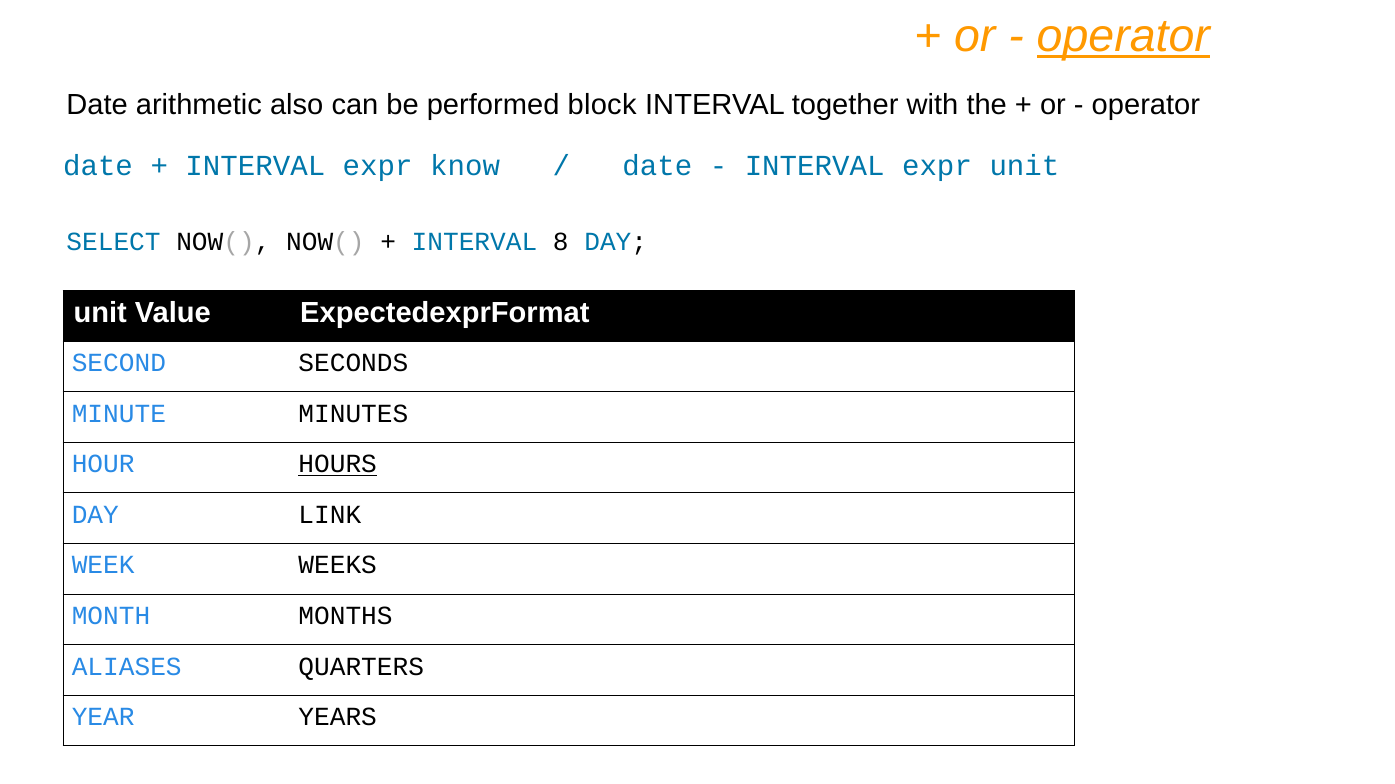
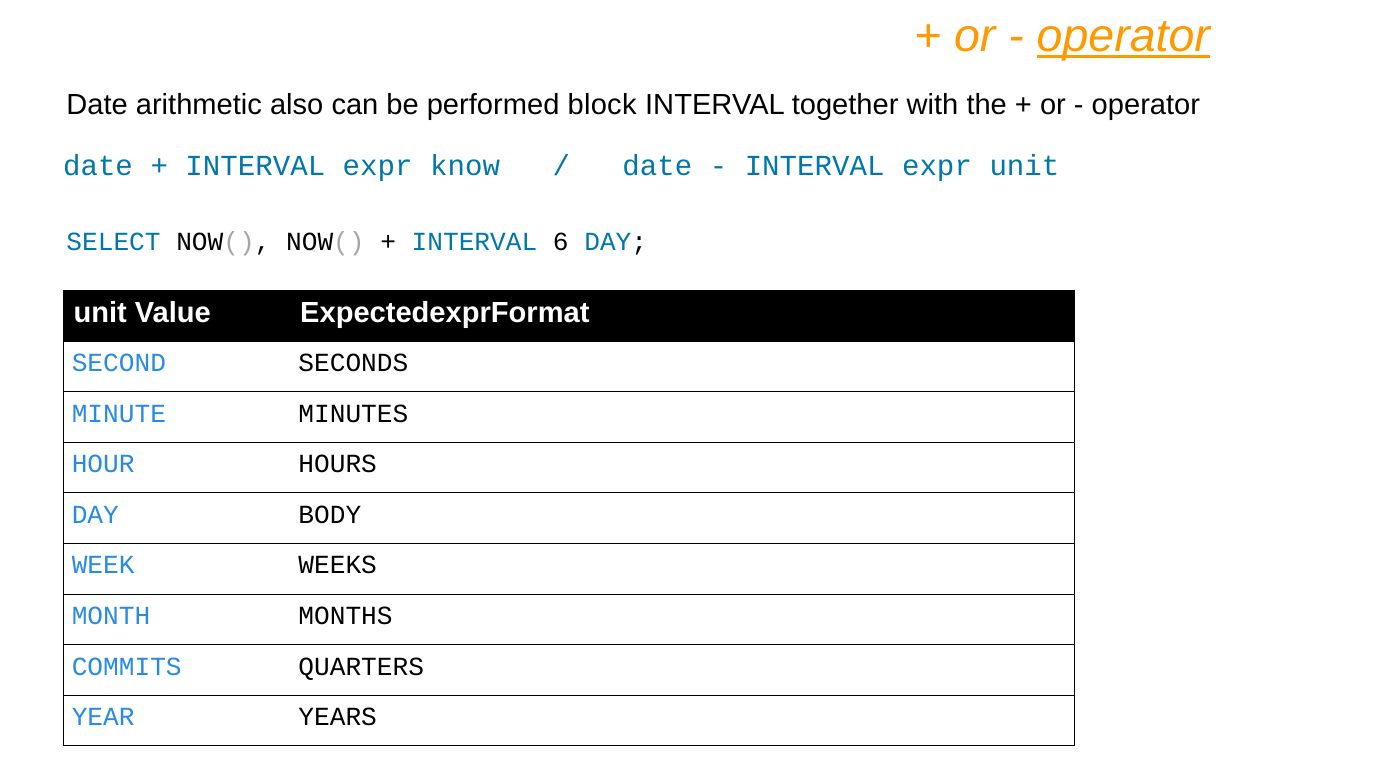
8: 8 -> 6
HOURS underline: present -> none
LINK: LINK -> BODY
ALIASES: ALIASES -> COMMITS
